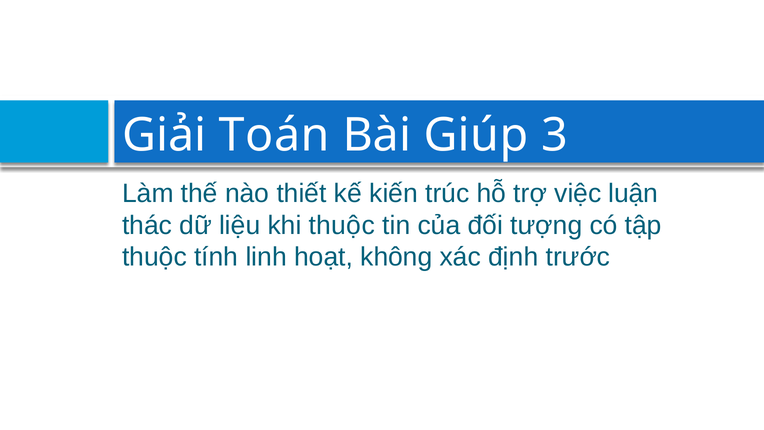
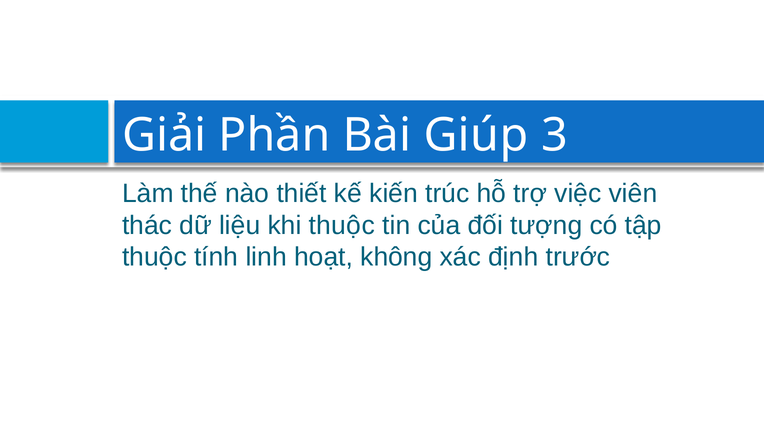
Toán: Toán -> Phần
luận: luận -> viên
